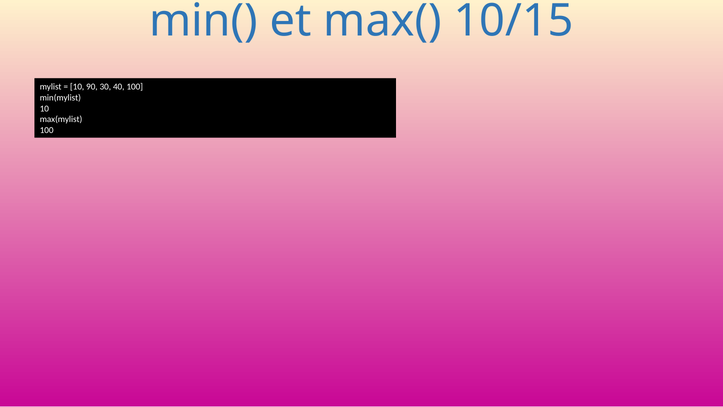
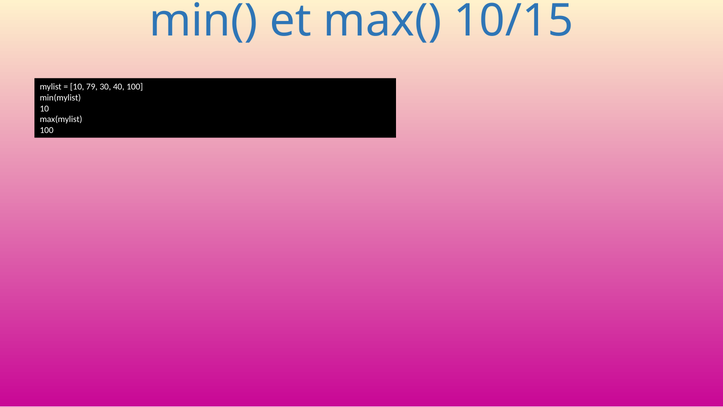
90: 90 -> 79
